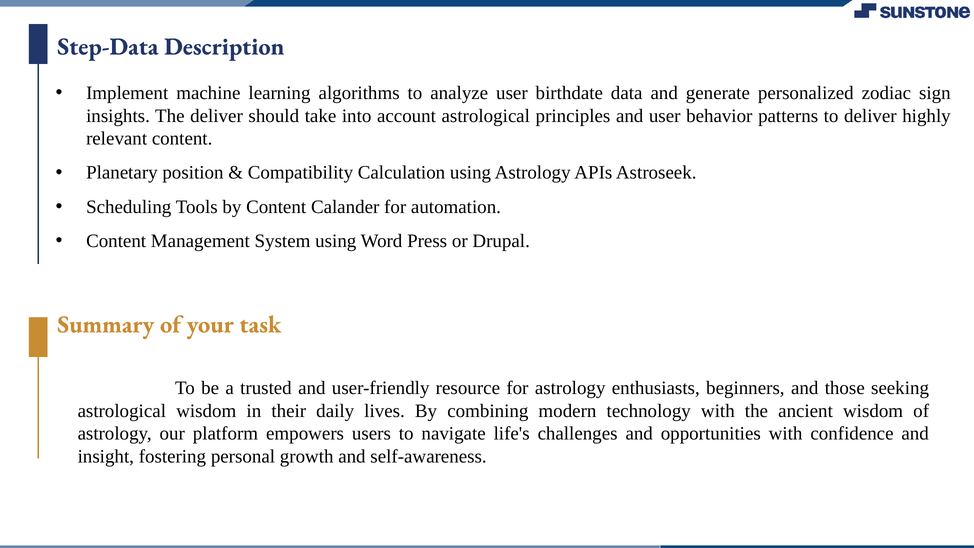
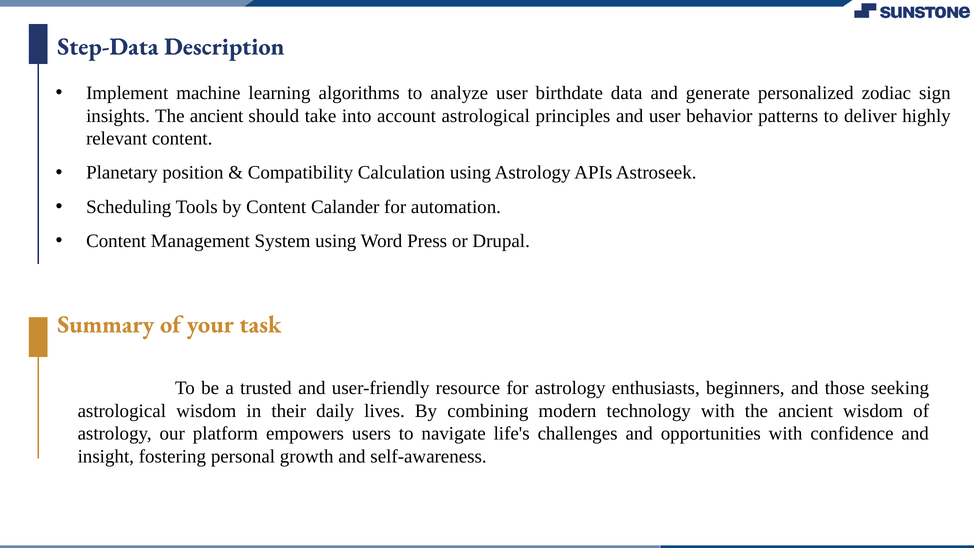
insights The deliver: deliver -> ancient
